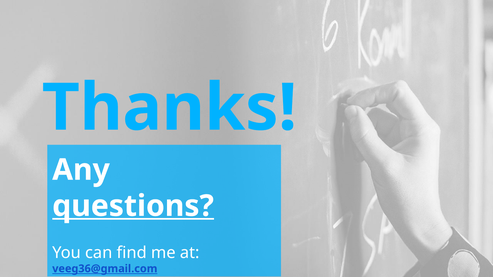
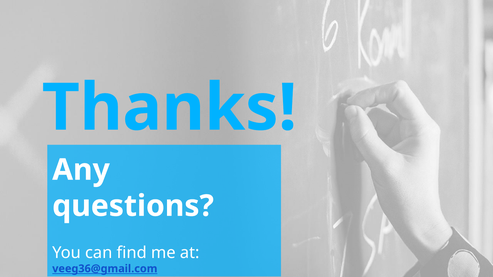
questions underline: present -> none
